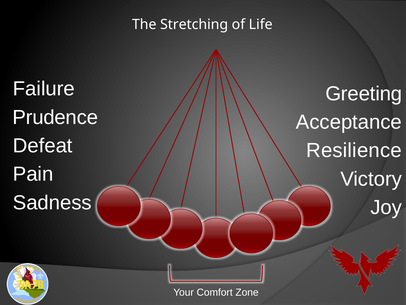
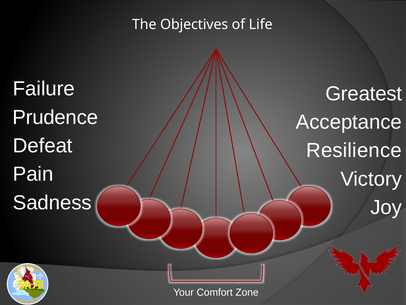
Stretching: Stretching -> Objectives
Greeting: Greeting -> Greatest
